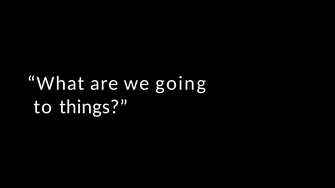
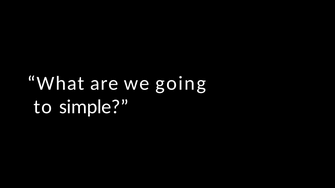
things: things -> simple
